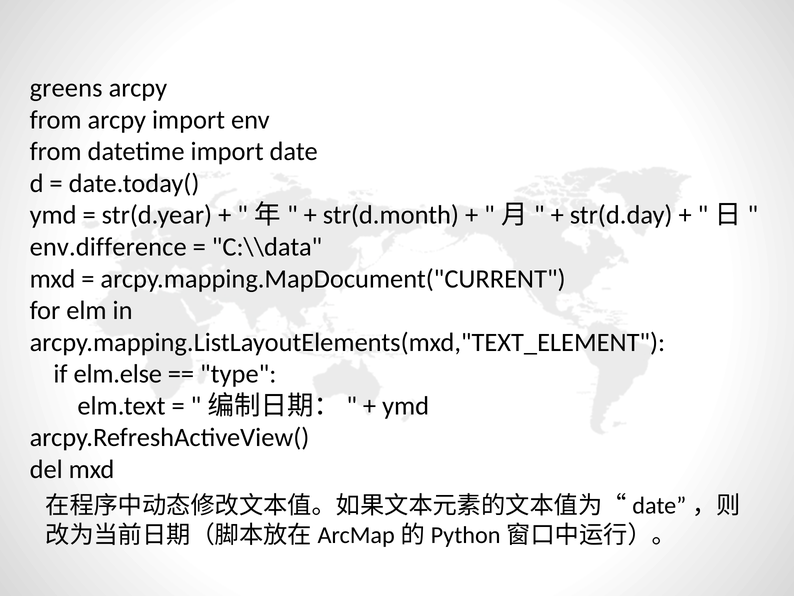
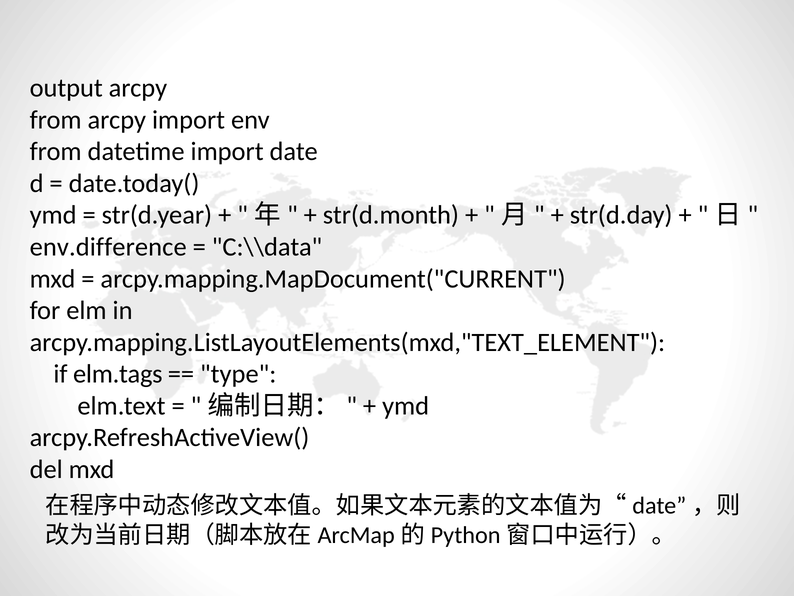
greens: greens -> output
elm.else: elm.else -> elm.tags
